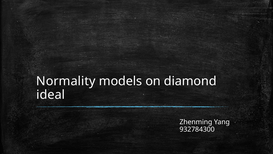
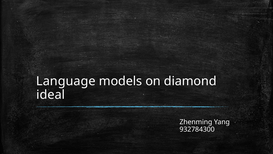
Normality: Normality -> Language
